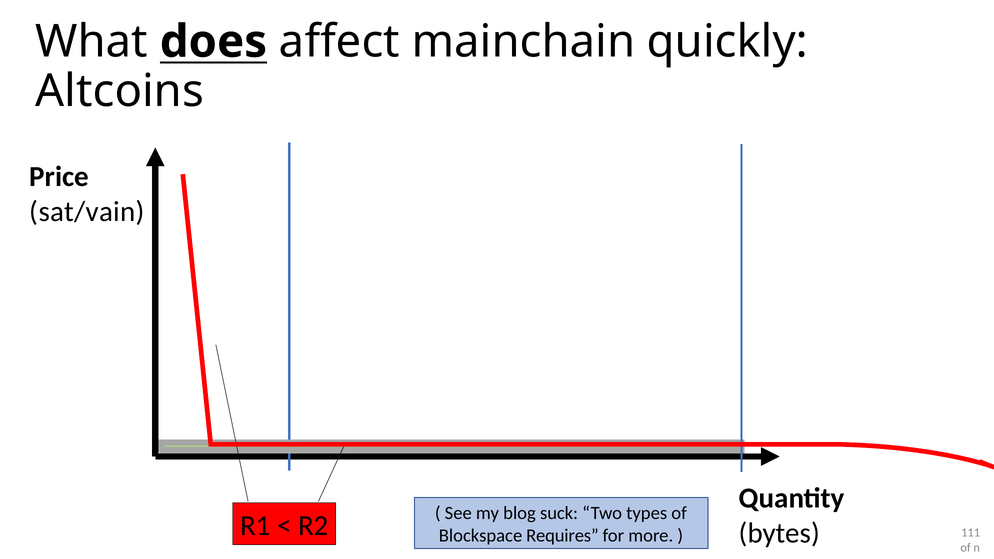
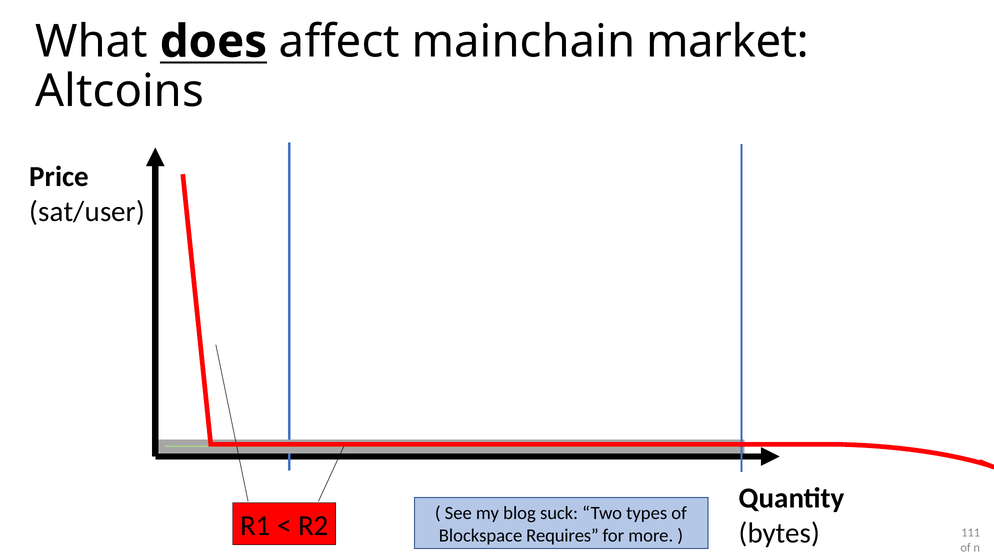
quickly: quickly -> market
sat/vain: sat/vain -> sat/user
